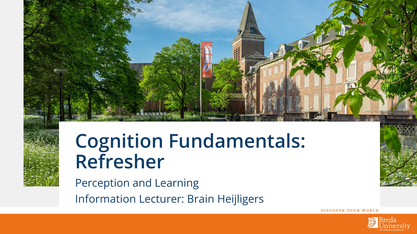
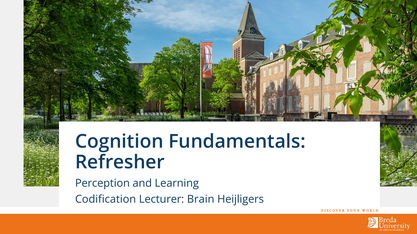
Information: Information -> Codification
